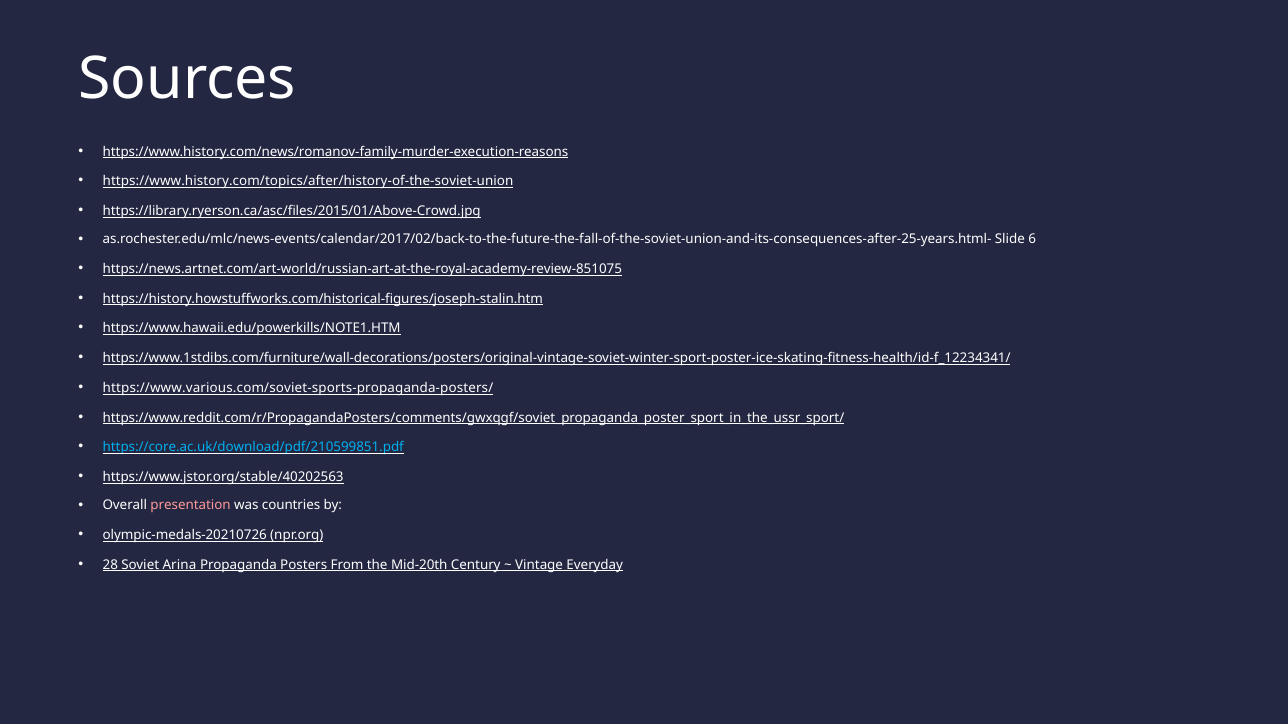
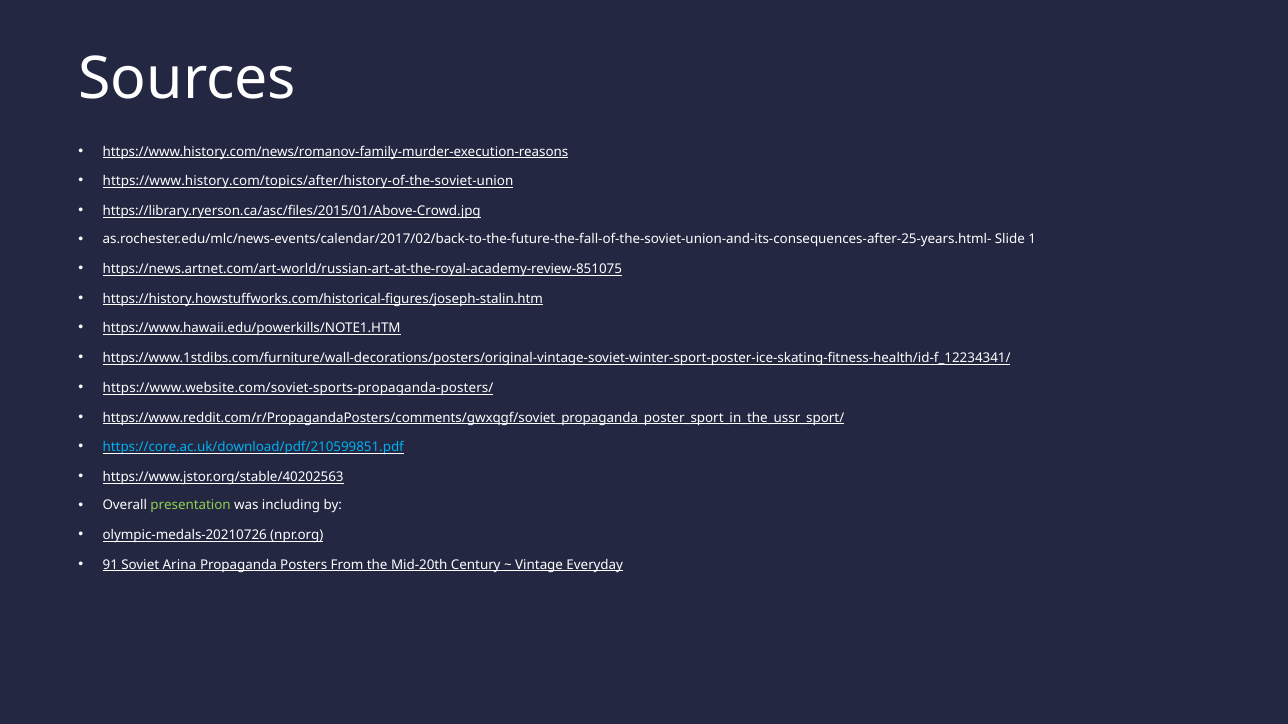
6: 6 -> 1
https://www.various.com/soviet-sports-propaganda-posters/: https://www.various.com/soviet-sports-propaganda-posters/ -> https://www.website.com/soviet-sports-propaganda-posters/
presentation colour: pink -> light green
countries: countries -> including
28: 28 -> 91
